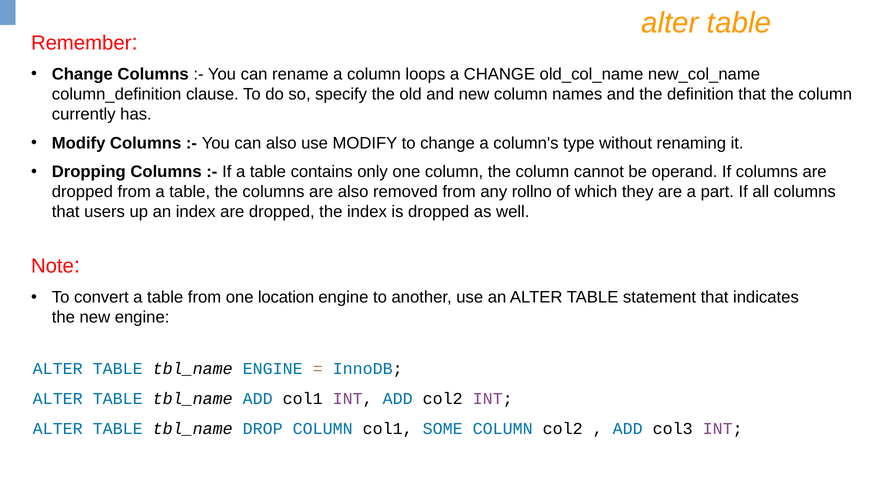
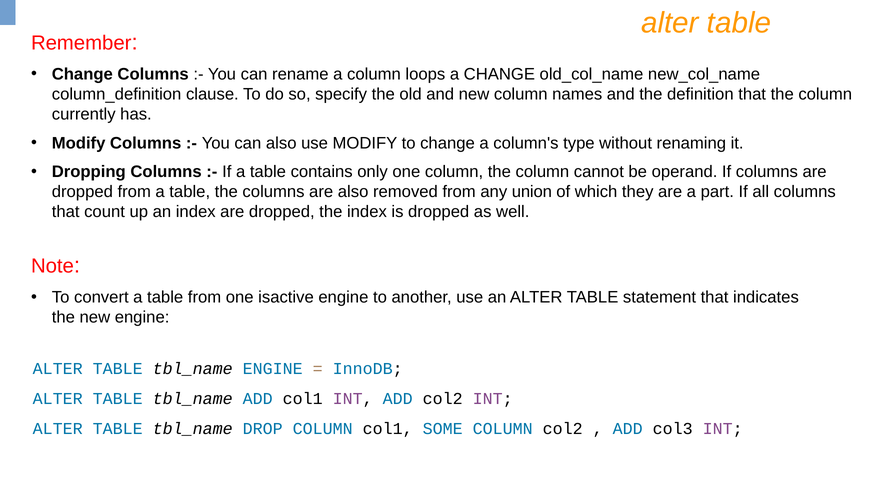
rollno: rollno -> union
users: users -> count
location: location -> isactive
